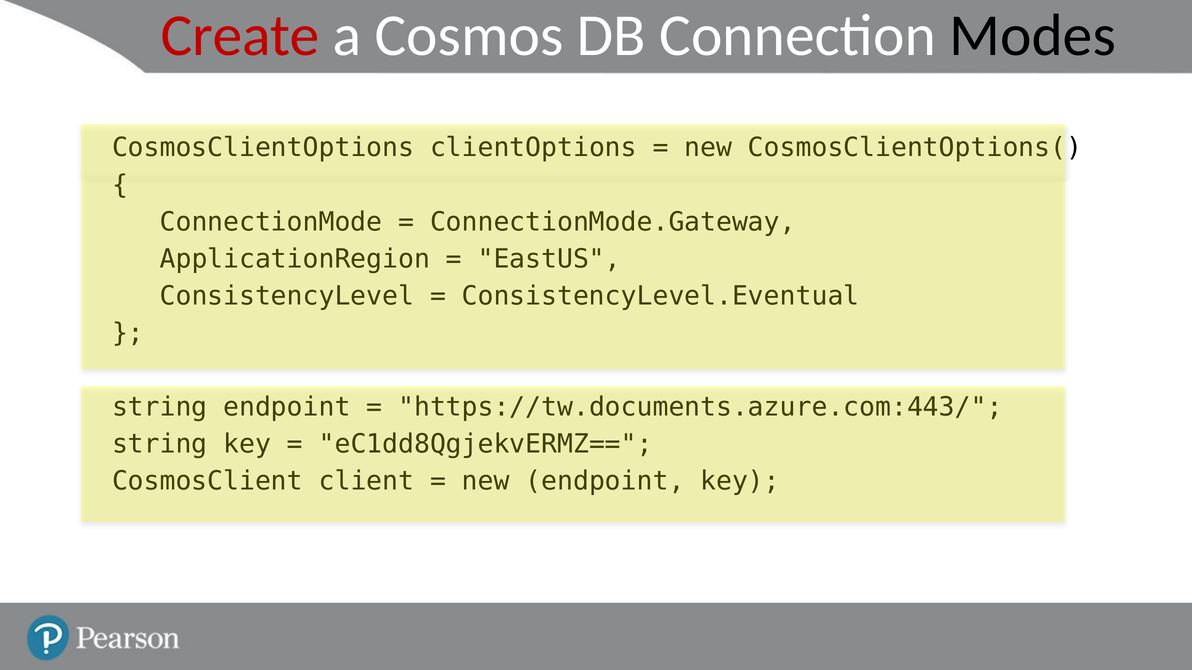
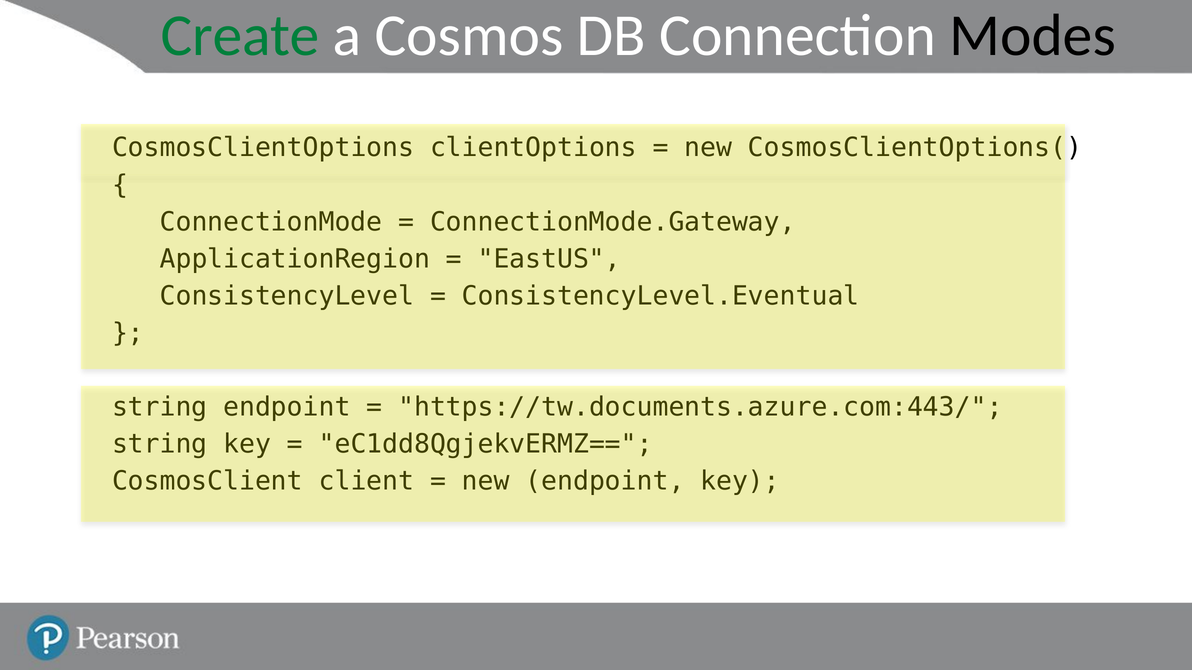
Create colour: red -> green
